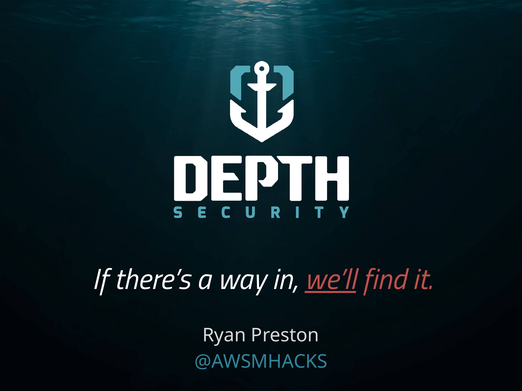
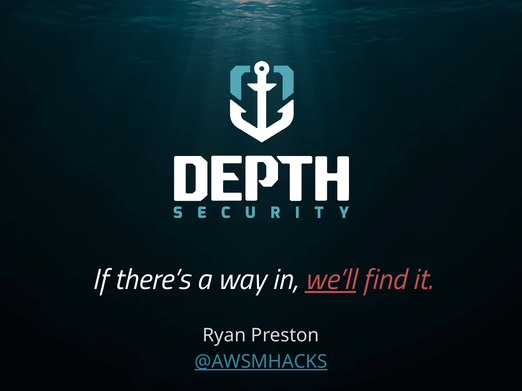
@AWSMHACKS underline: none -> present
